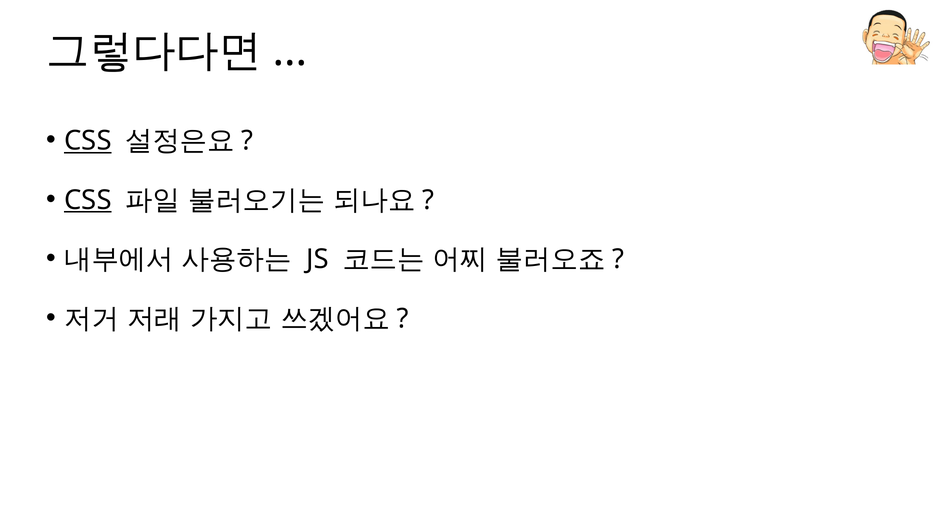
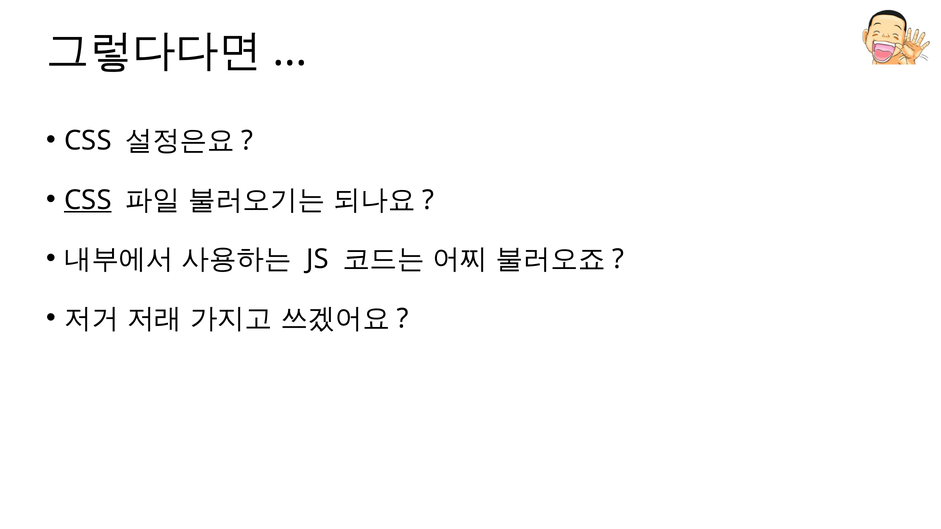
CSS at (88, 141) underline: present -> none
